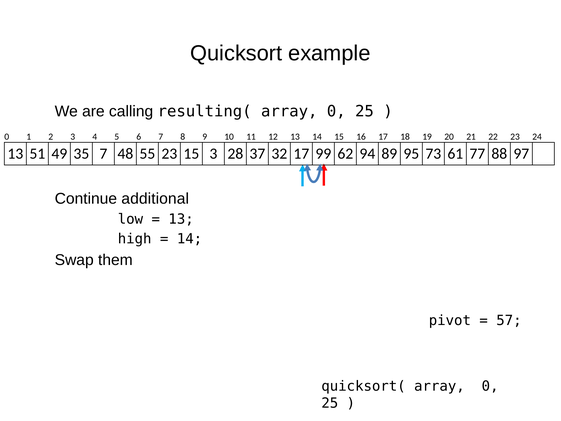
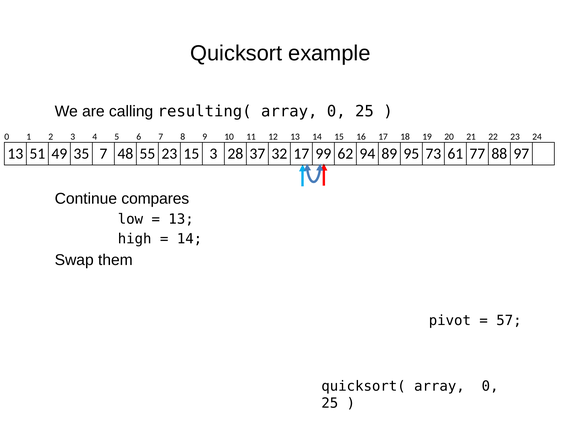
additional: additional -> compares
